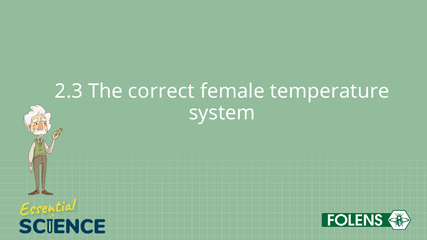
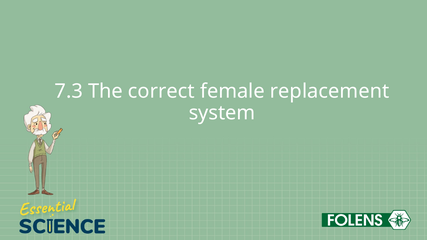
2.3: 2.3 -> 7.3
temperature: temperature -> replacement
